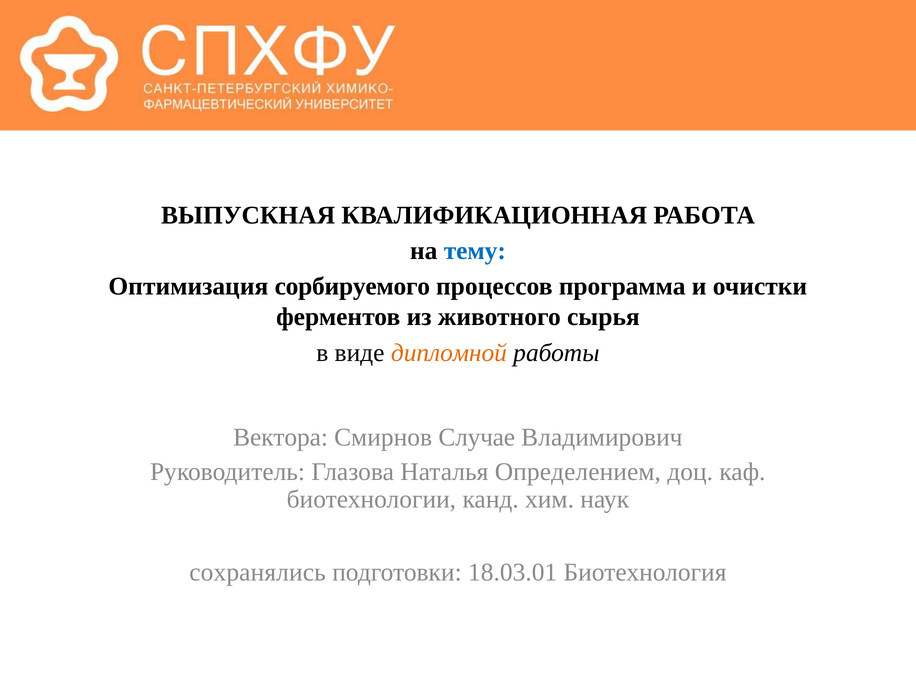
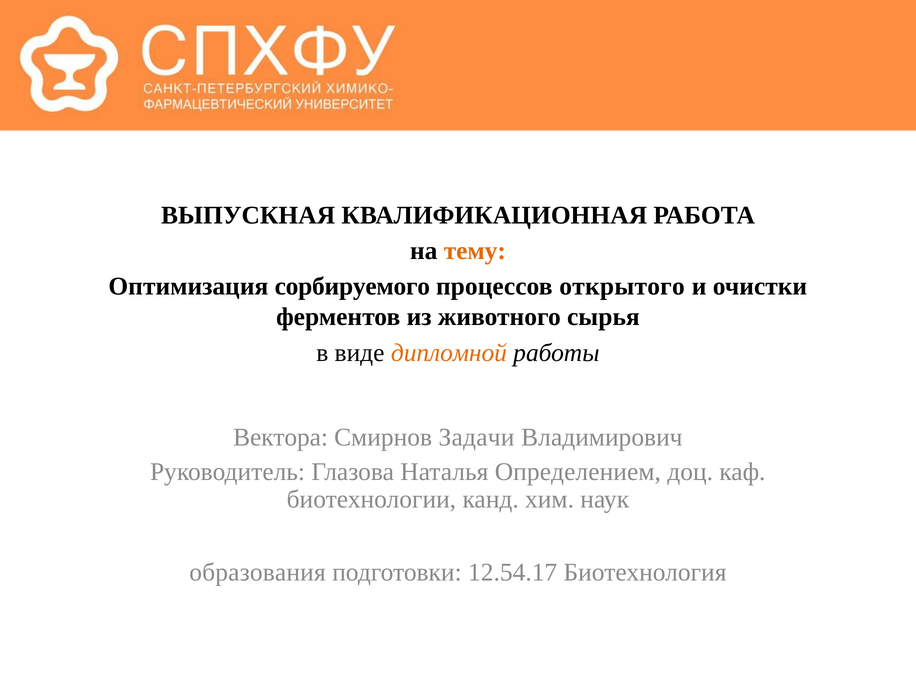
тему colour: blue -> orange
программа: программа -> открытого
Случае: Случае -> Задачи
сохранялись: сохранялись -> образования
18.03.01: 18.03.01 -> 12.54.17
